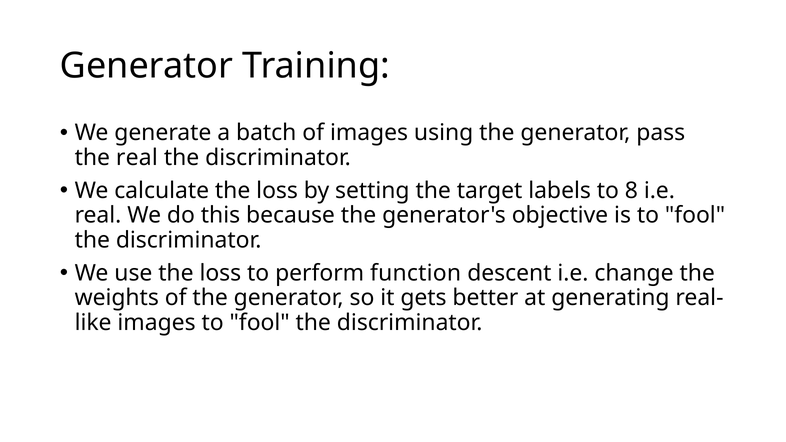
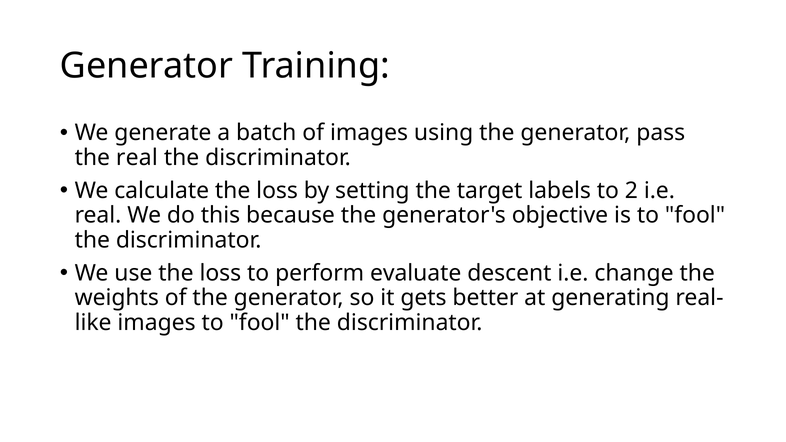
8: 8 -> 2
function: function -> evaluate
